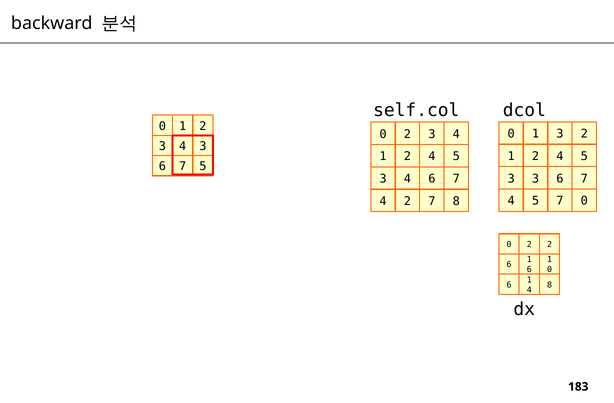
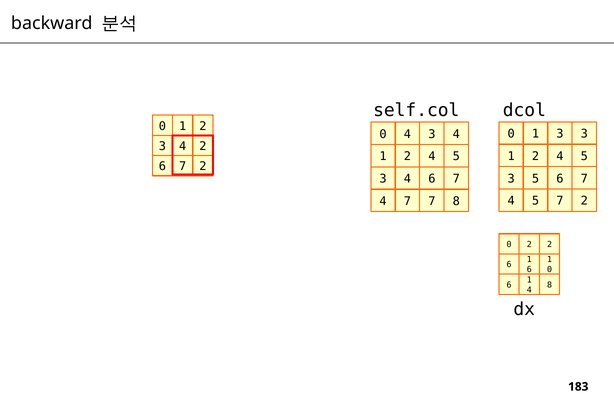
3 2: 2 -> 3
2 at (407, 134): 2 -> 4
4 3: 3 -> 2
6 7 5: 5 -> 2
3 3: 3 -> 5
5 7 0: 0 -> 2
4 2: 2 -> 7
